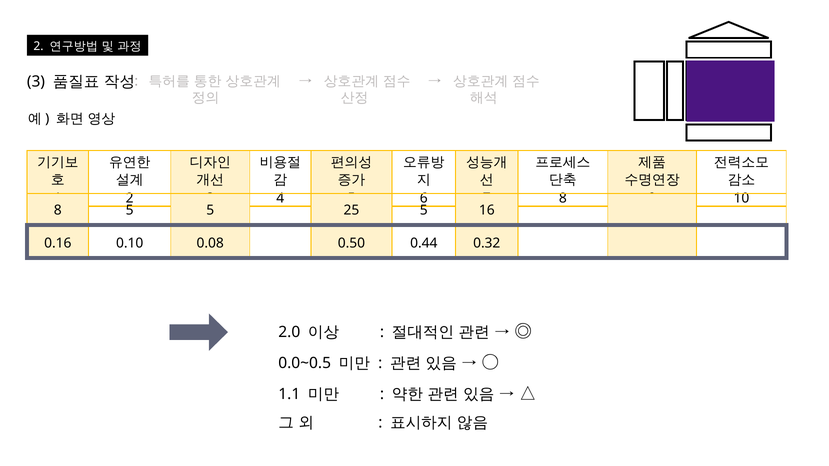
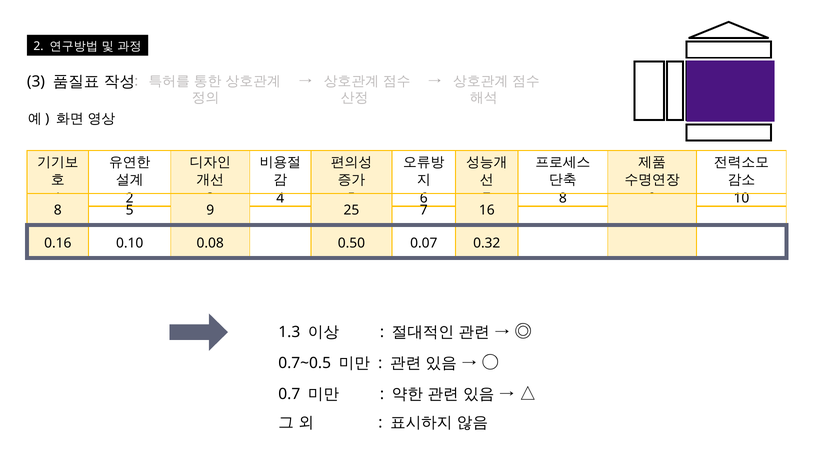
5 5: 5 -> 9
25 5: 5 -> 7
0.44: 0.44 -> 0.07
2.0: 2.0 -> 1.3
0.0~0.5: 0.0~0.5 -> 0.7~0.5
1.1: 1.1 -> 0.7
